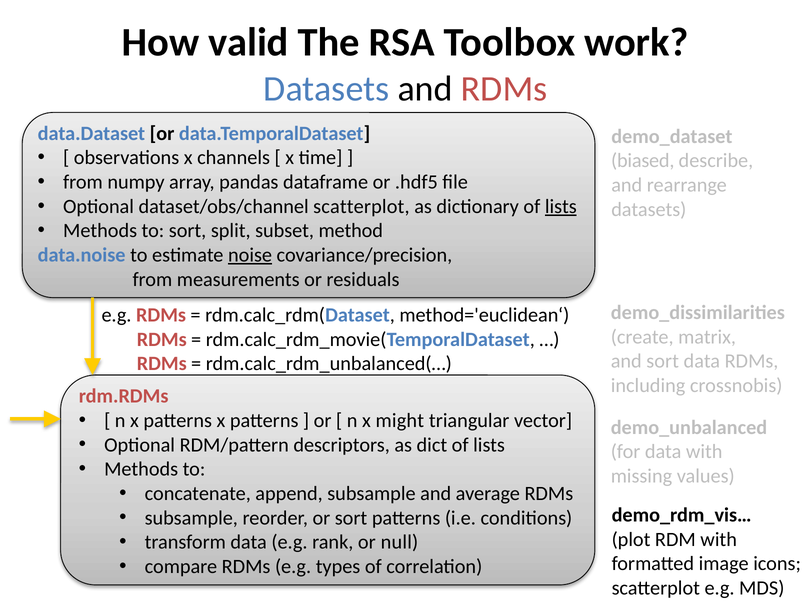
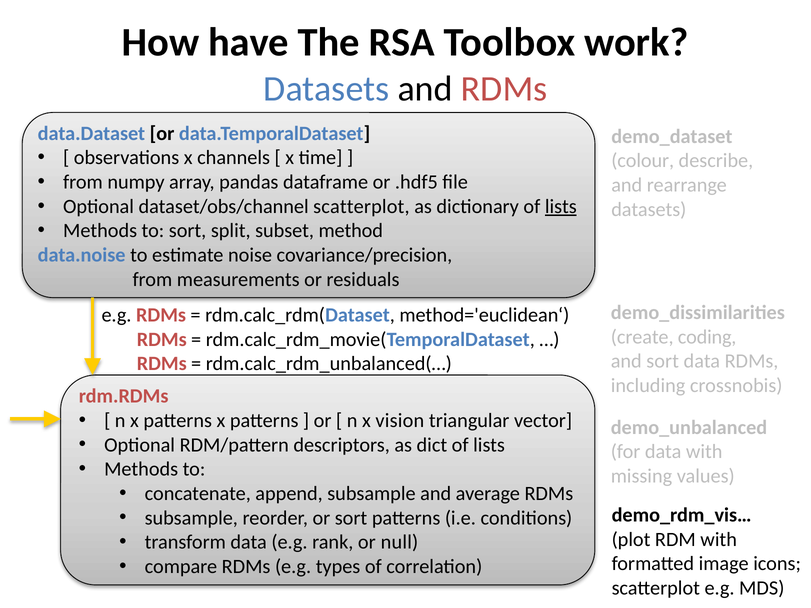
valid: valid -> have
biased: biased -> colour
noise underline: present -> none
matrix: matrix -> coding
might: might -> vision
